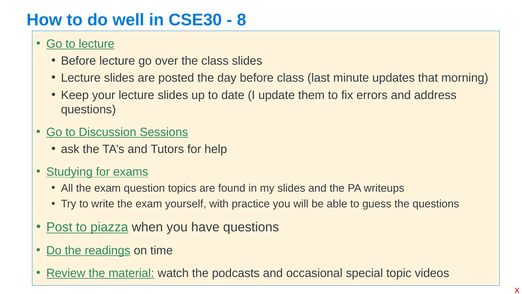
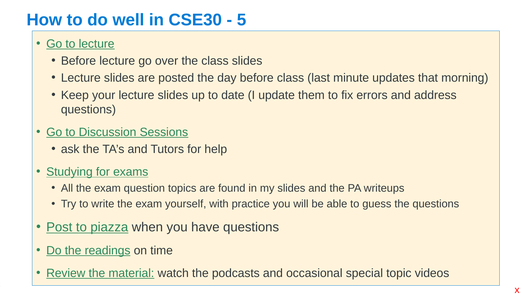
8: 8 -> 5
